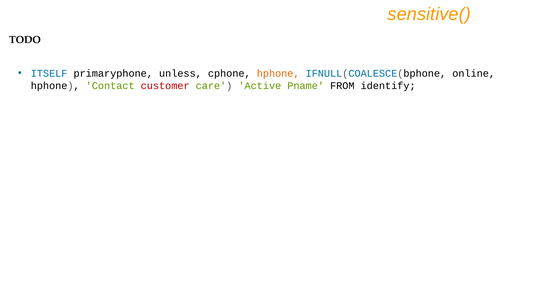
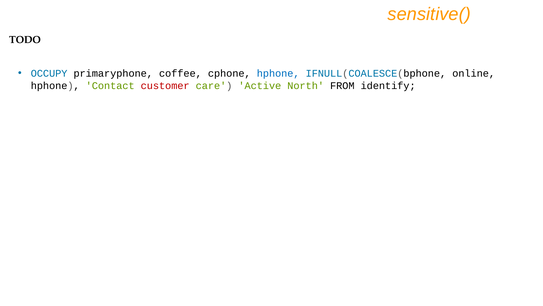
ITSELF: ITSELF -> OCCUPY
unless: unless -> coffee
hphone at (278, 73) colour: orange -> blue
Pname: Pname -> North
